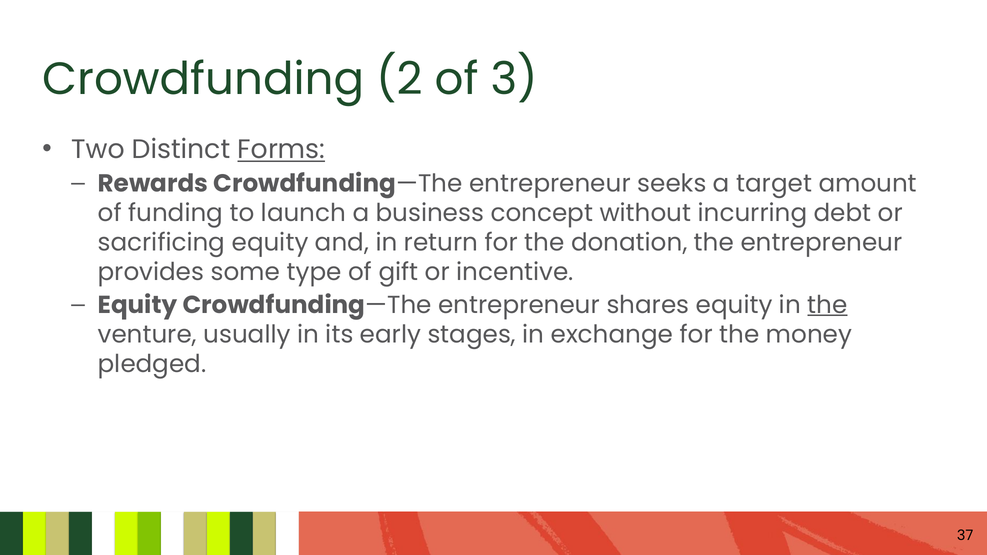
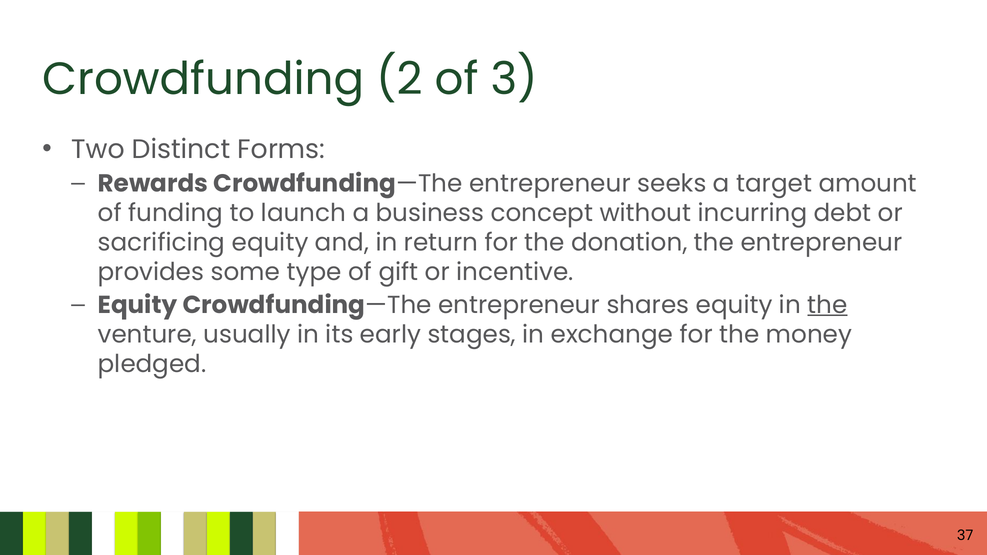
Forms underline: present -> none
